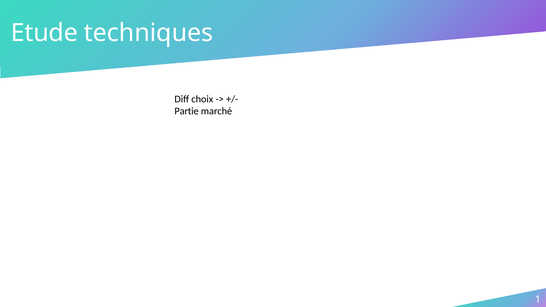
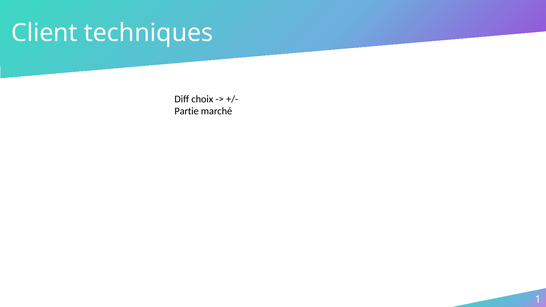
Etude: Etude -> Client
